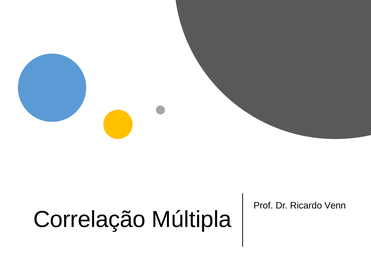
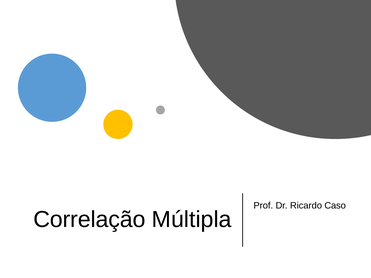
Venn: Venn -> Caso
